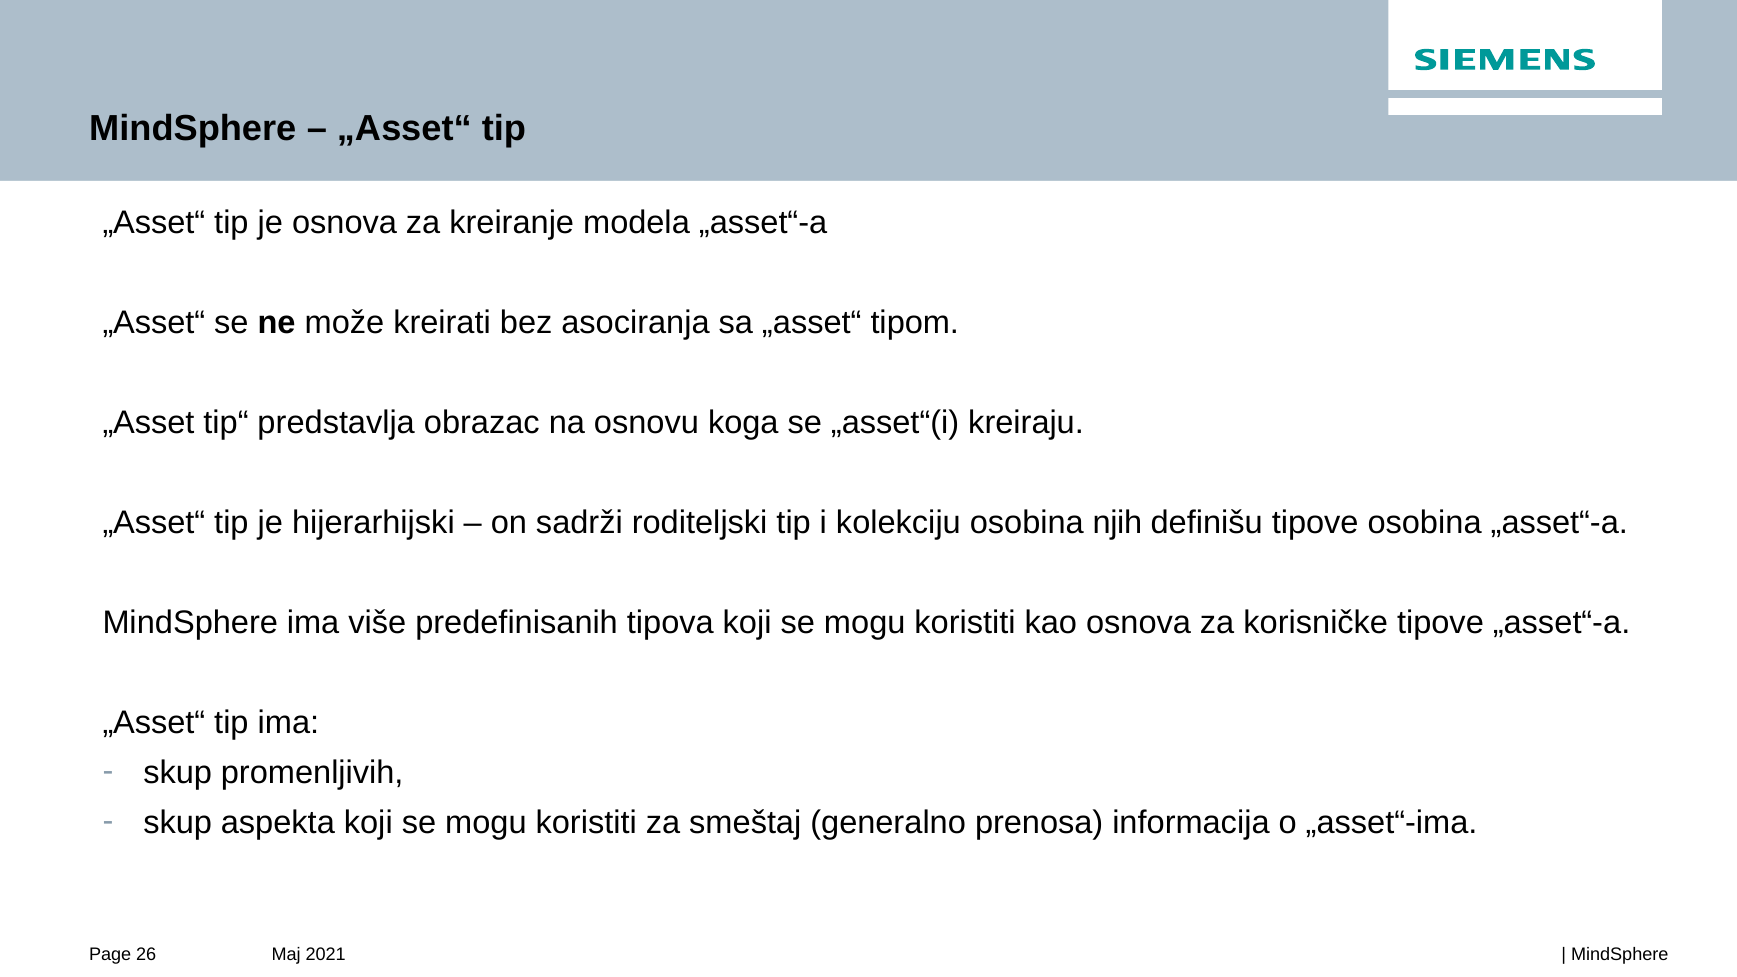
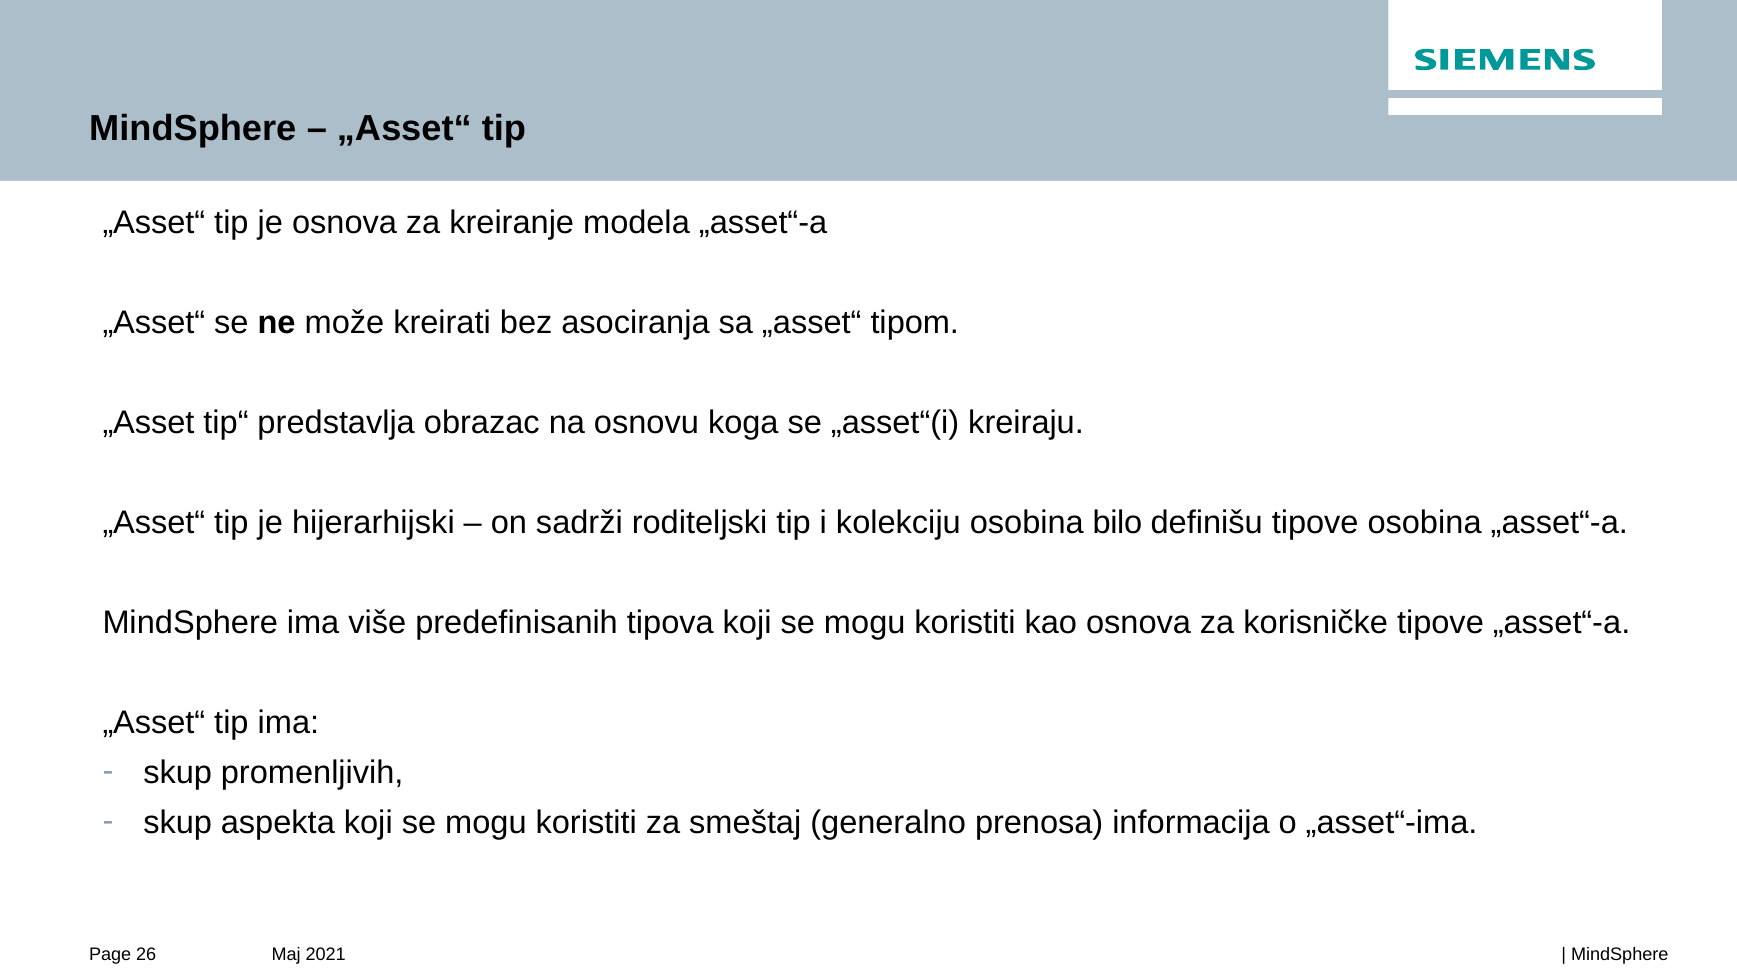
njih: njih -> bilo
